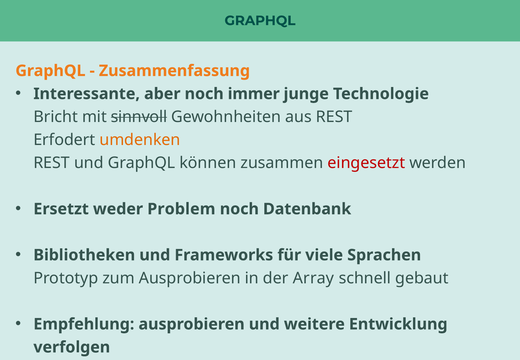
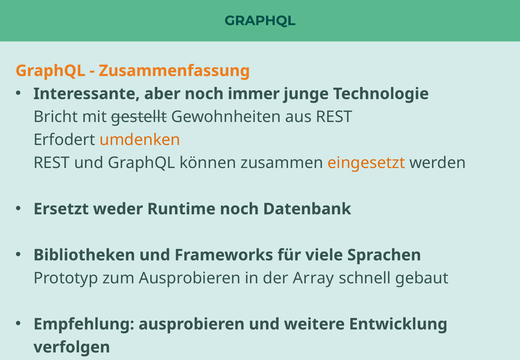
sinnvoll: sinnvoll -> gestellt
eingesetzt colour: red -> orange
Problem: Problem -> Runtime
